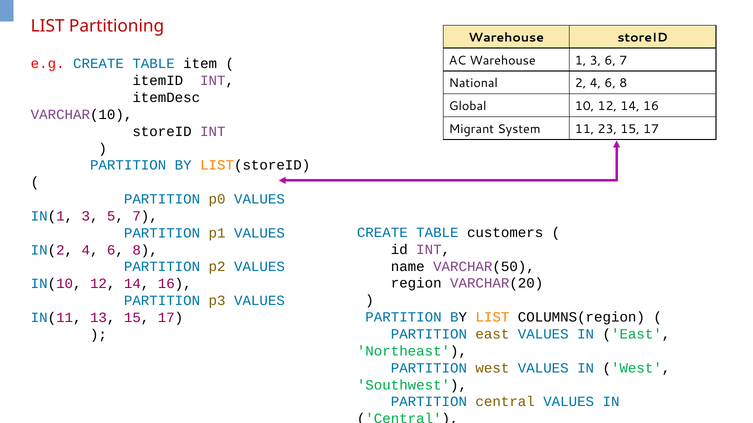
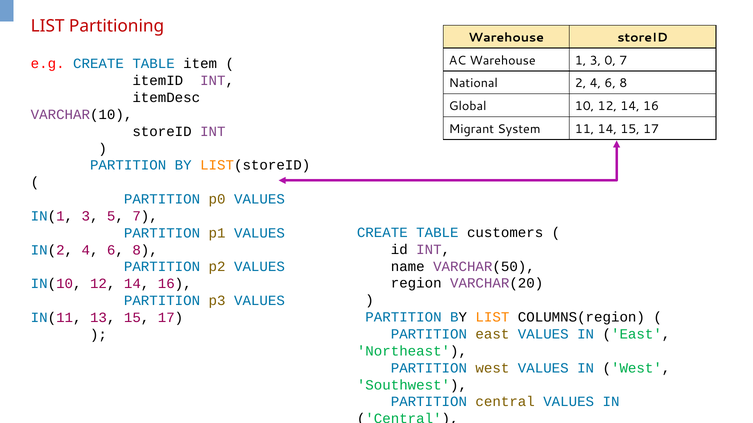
3 6: 6 -> 0
11 23: 23 -> 14
